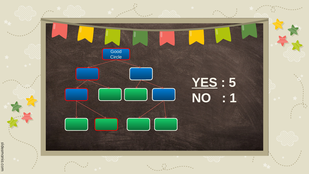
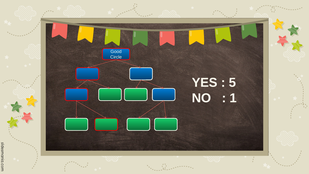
YES underline: present -> none
